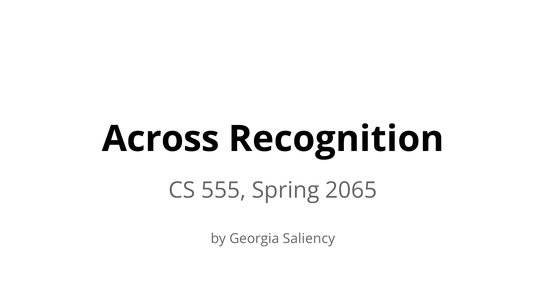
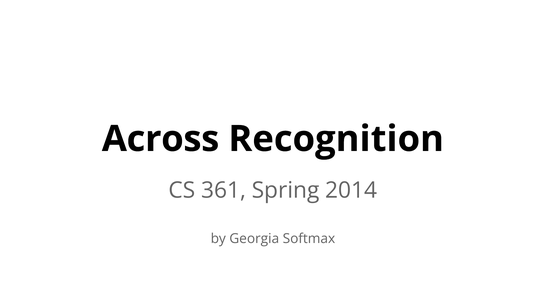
555: 555 -> 361
2065: 2065 -> 2014
Saliency: Saliency -> Softmax
